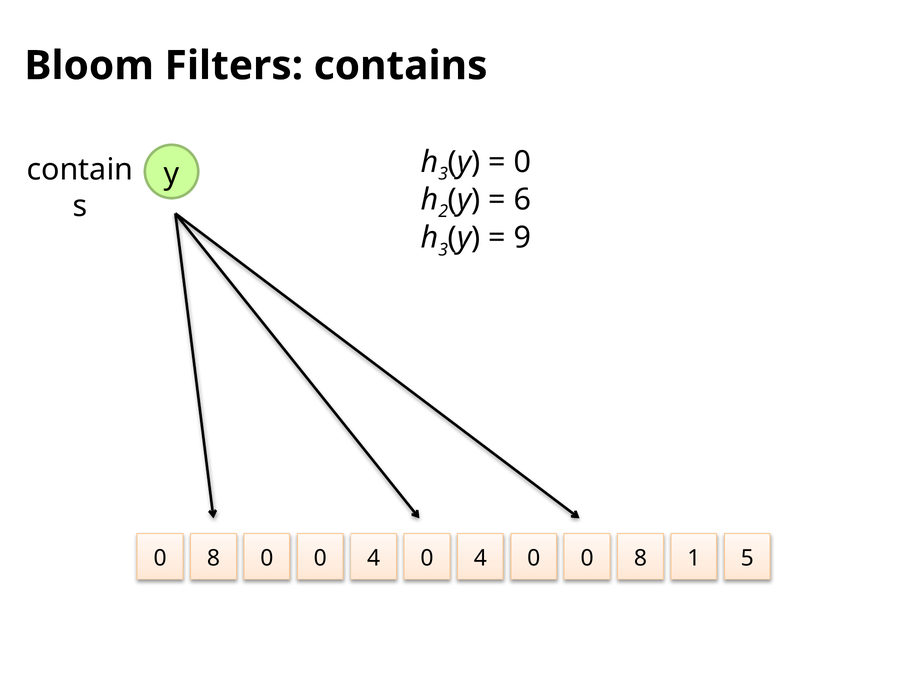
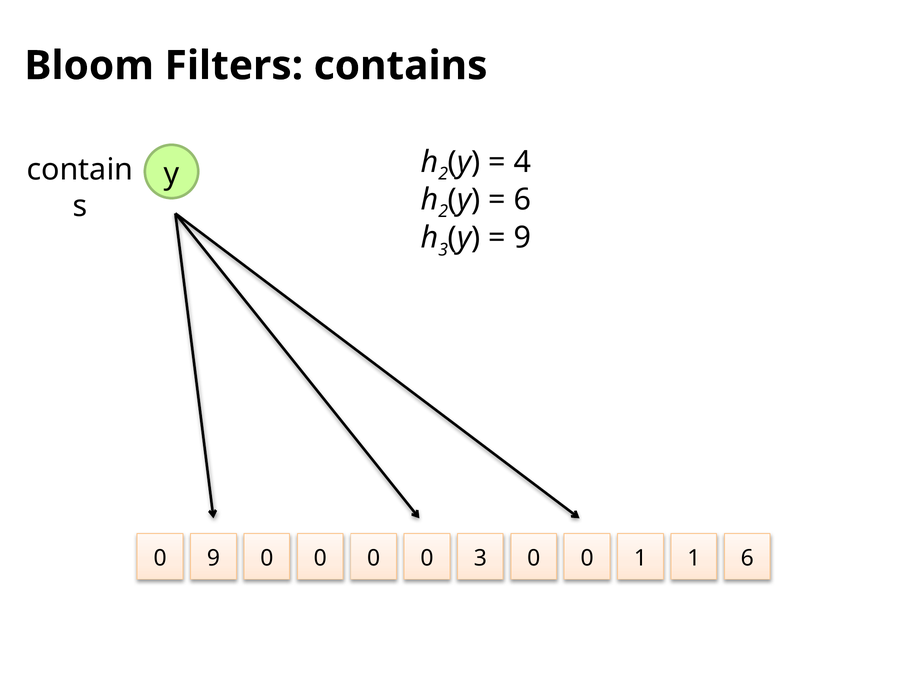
3 at (443, 174): 3 -> 2
0 at (522, 162): 0 -> 4
8 at (213, 558): 8 -> 9
4 at (374, 558): 4 -> 0
4 at (480, 558): 4 -> 3
0 0 8: 8 -> 1
1 5: 5 -> 6
